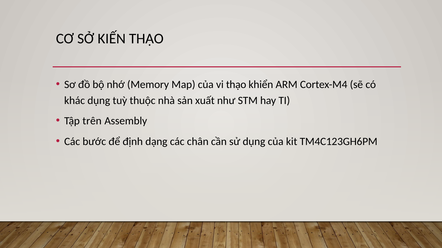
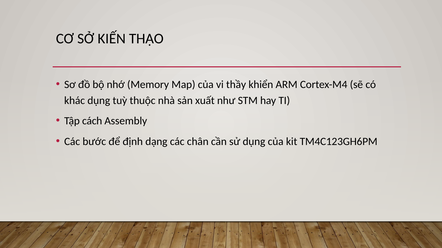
vi thạo: thạo -> thầy
trên: trên -> cách
